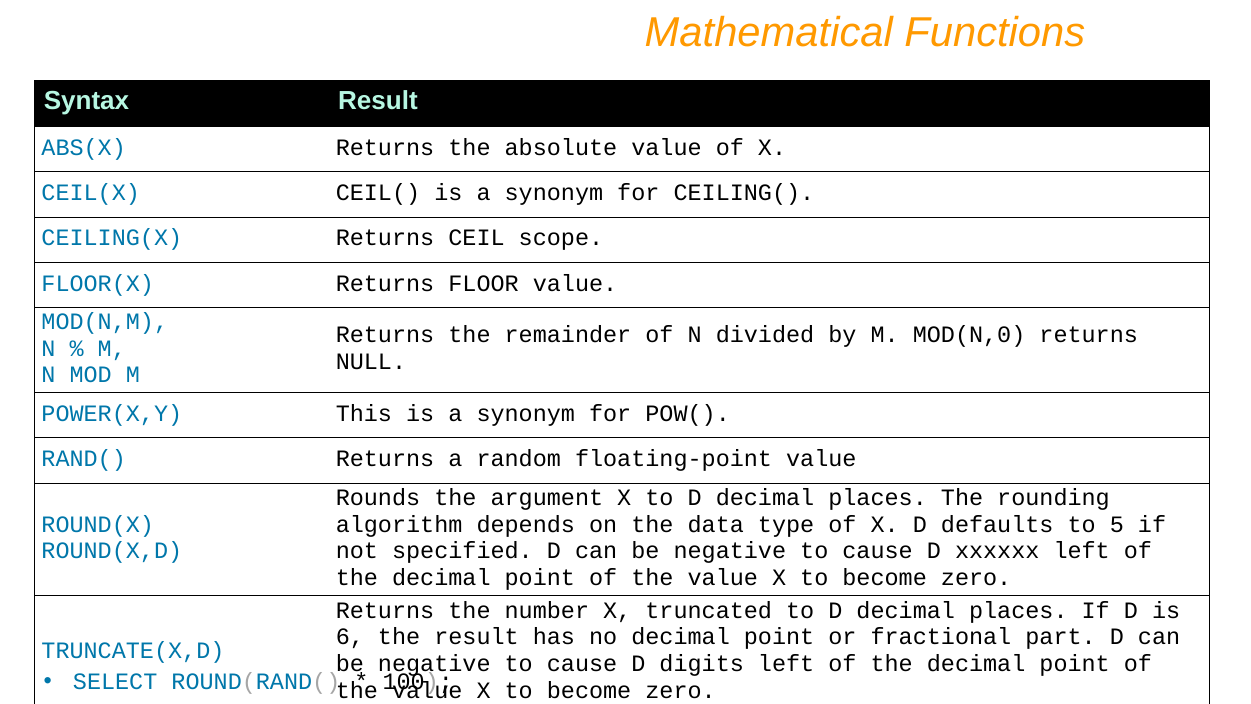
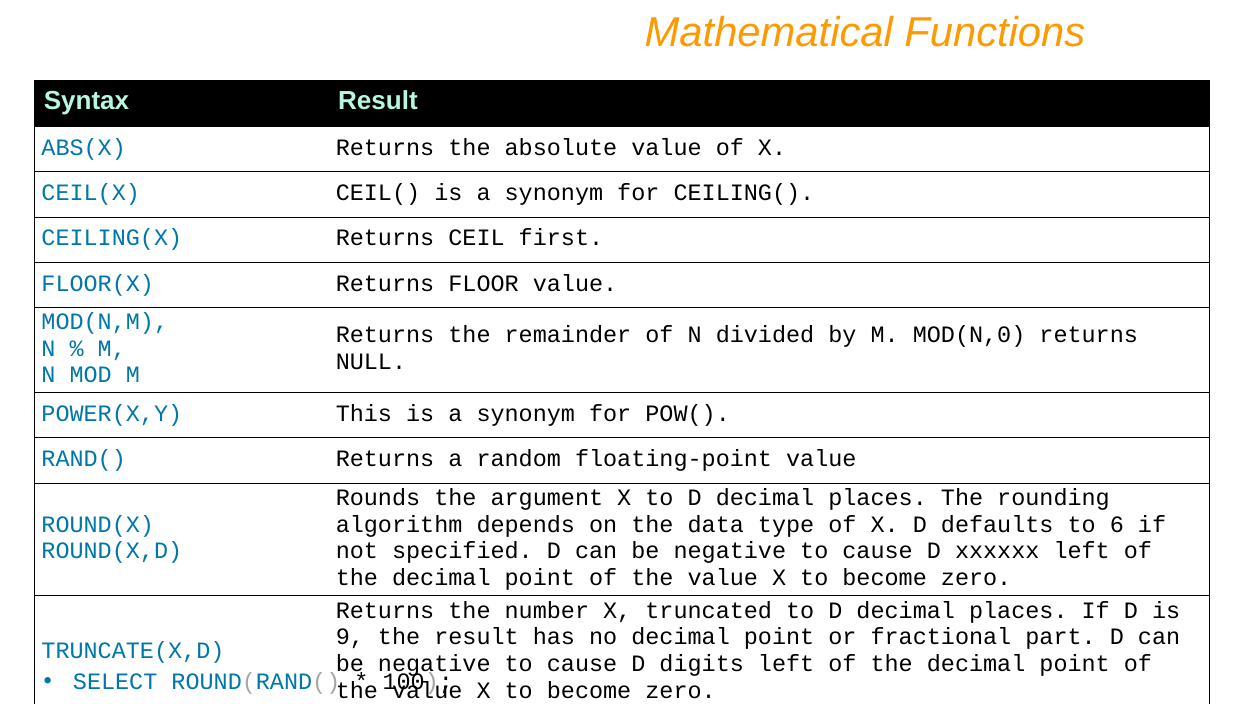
scope: scope -> first
5: 5 -> 6
6: 6 -> 9
